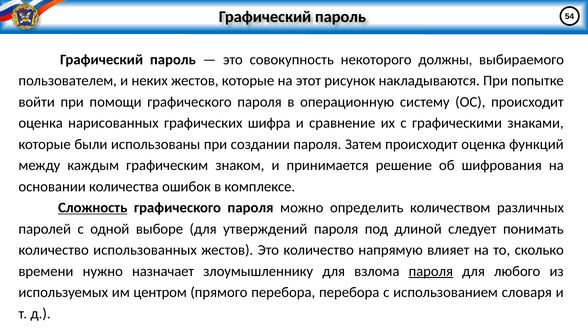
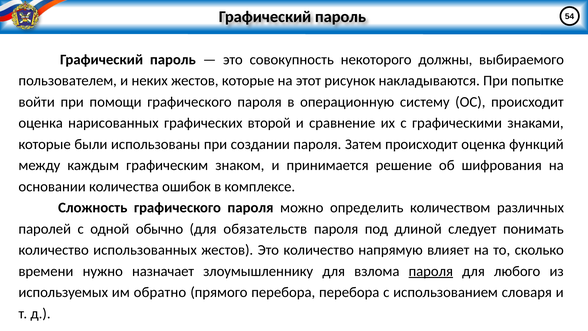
шифра: шифра -> второй
Сложность underline: present -> none
выборе: выборе -> обычно
утверждений: утверждений -> обязательств
центром: центром -> обратно
